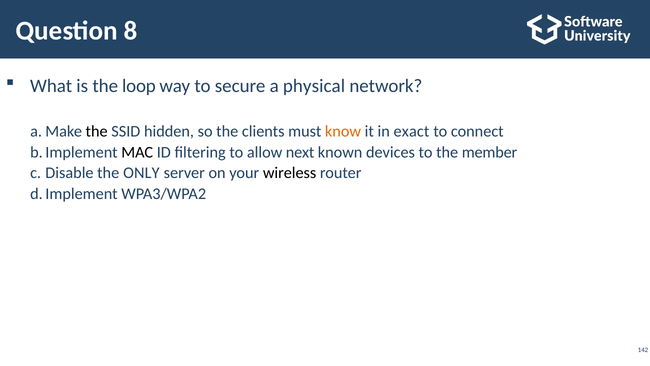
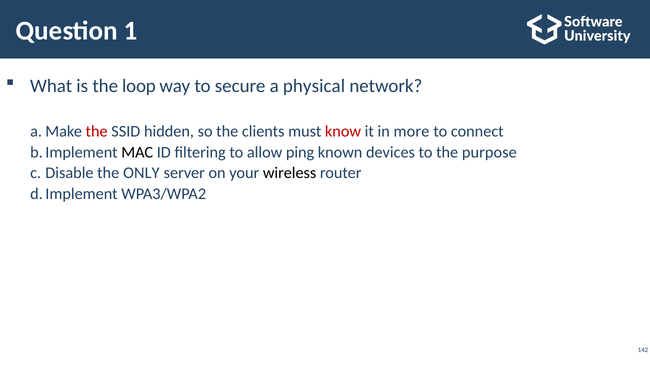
8: 8 -> 1
the at (97, 131) colour: black -> red
know colour: orange -> red
exact: exact -> more
next: next -> ping
member: member -> purpose
